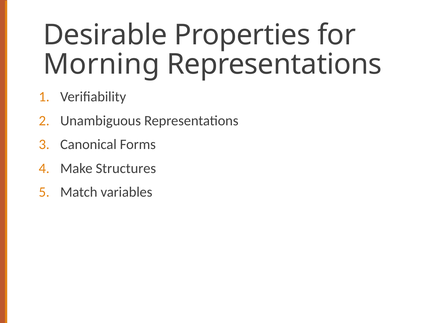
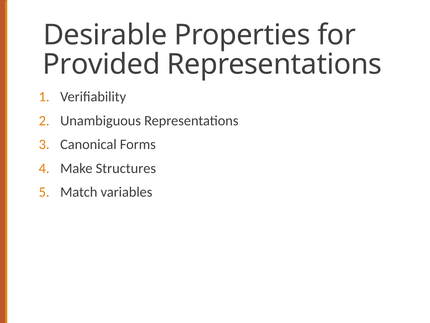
Morning: Morning -> Provided
